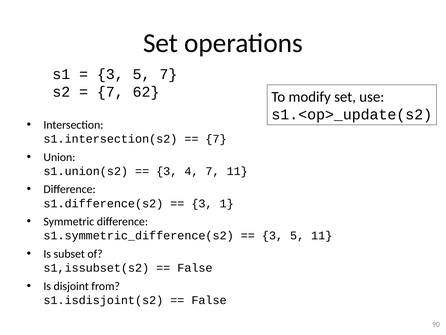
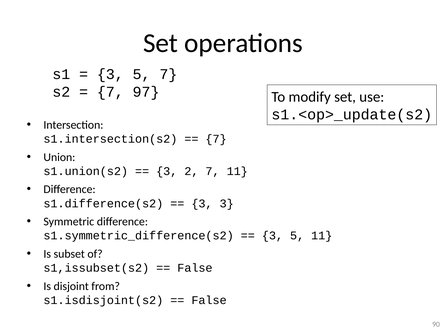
62: 62 -> 97
4: 4 -> 2
3 1: 1 -> 3
